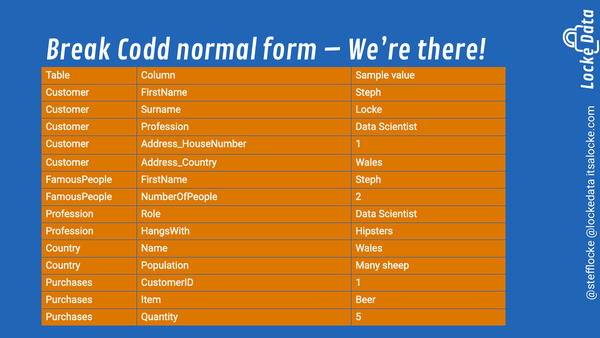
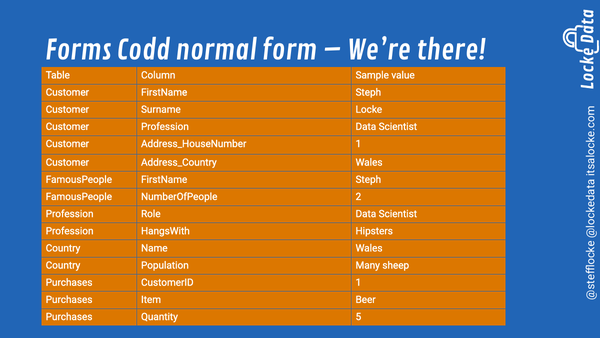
Break: Break -> Forms
